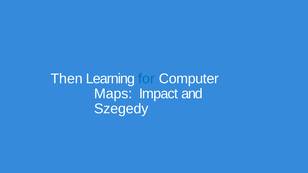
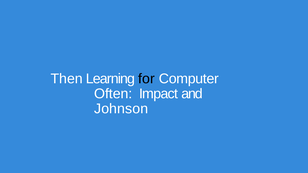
for colour: blue -> black
Maps: Maps -> Often
Szegedy: Szegedy -> Johnson
